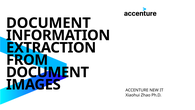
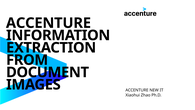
DOCUMENT at (48, 23): DOCUMENT -> ACCENTURE
